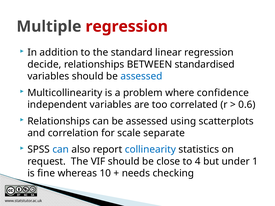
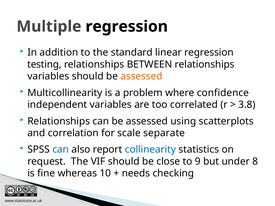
regression at (127, 27) colour: red -> black
decide: decide -> testing
BETWEEN standardised: standardised -> relationships
assessed at (141, 76) colour: blue -> orange
0.6: 0.6 -> 3.8
4: 4 -> 9
1: 1 -> 8
